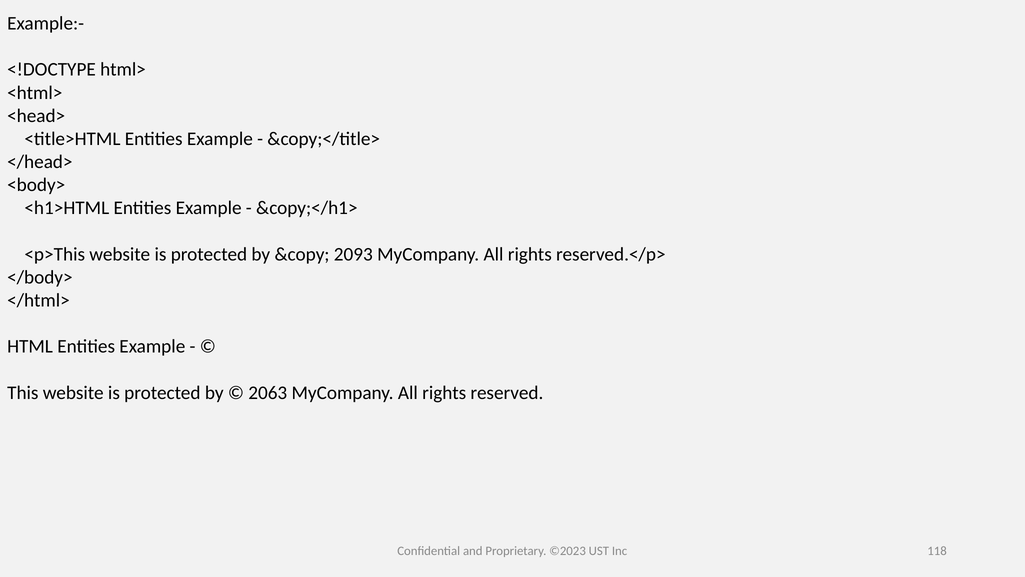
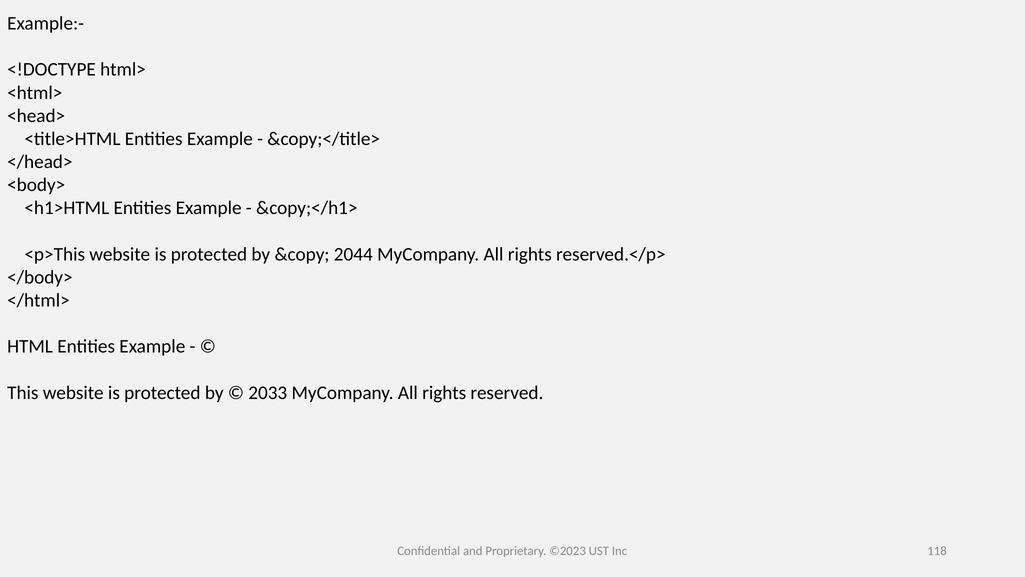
2093: 2093 -> 2044
2063: 2063 -> 2033
